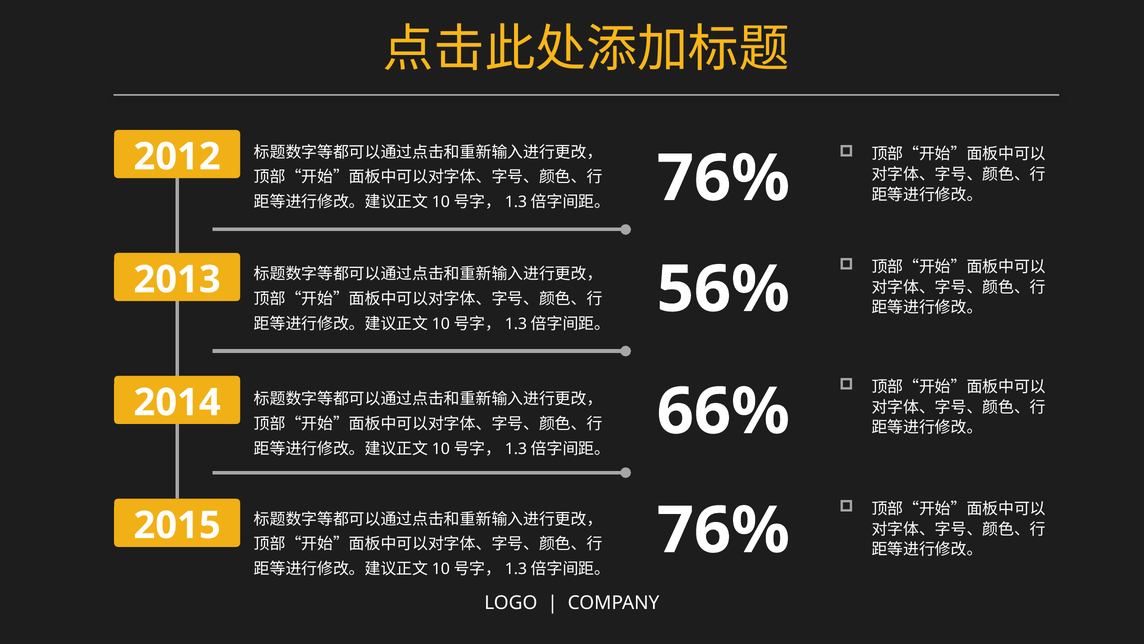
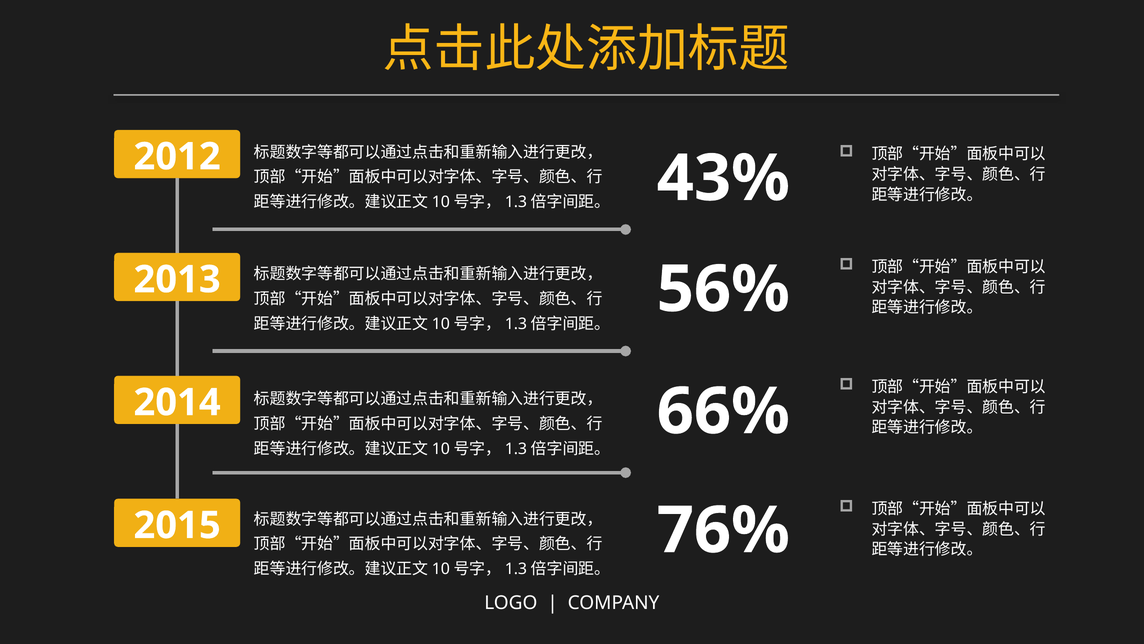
76% at (723, 178): 76% -> 43%
